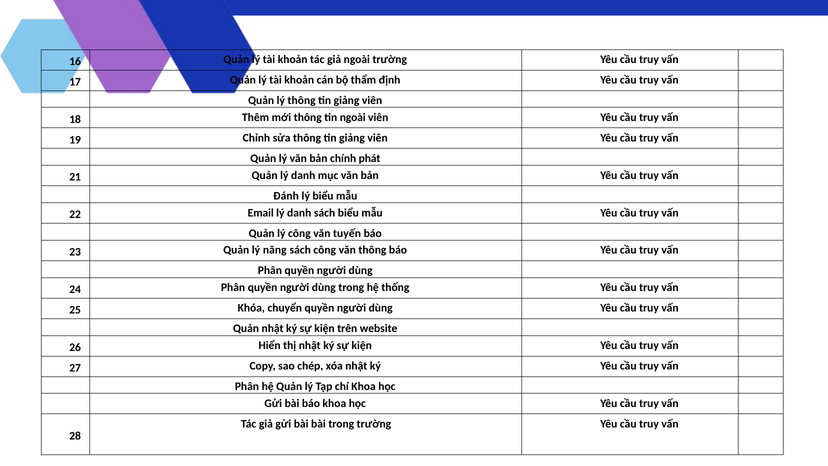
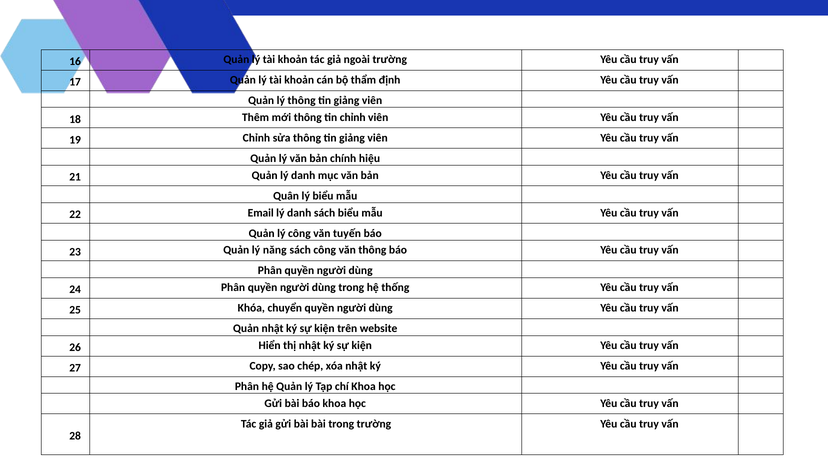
tin ngoài: ngoài -> chỉnh
phát: phát -> hiệu
Đánh: Đánh -> Quân
